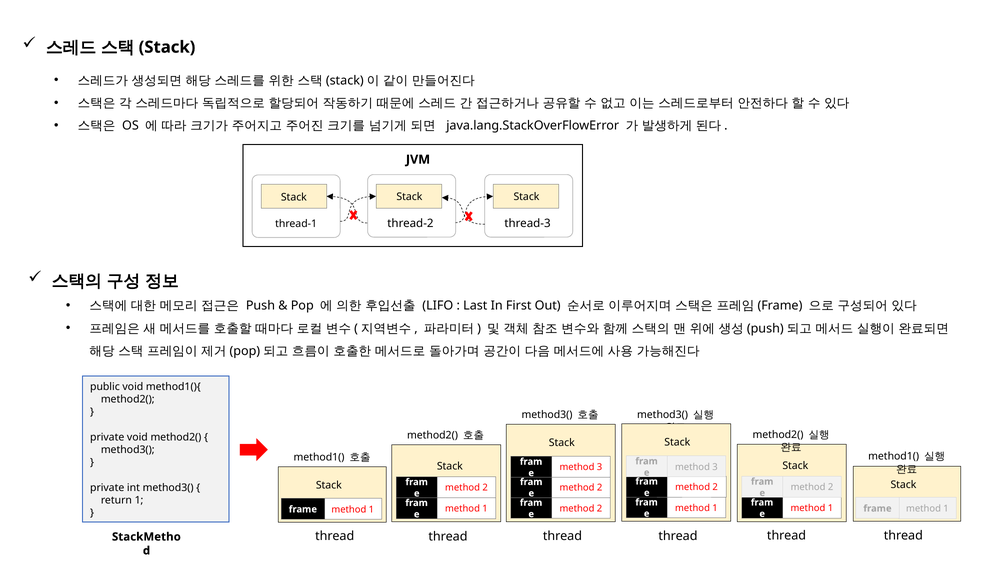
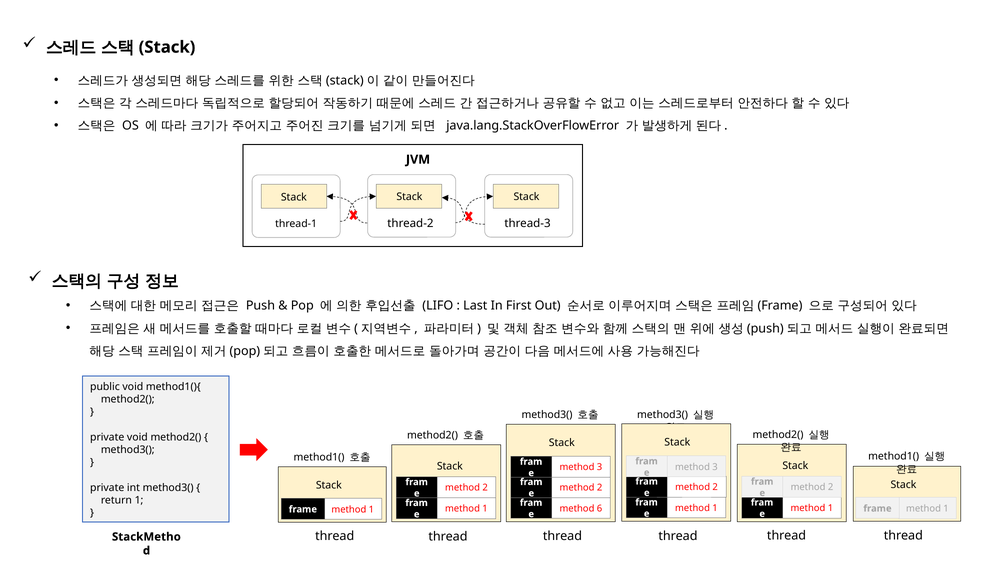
2 at (599, 508): 2 -> 6
